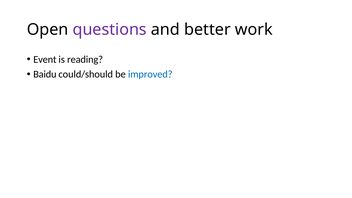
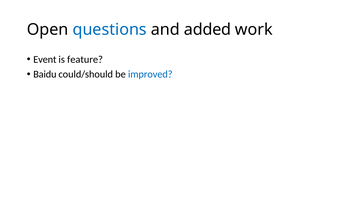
questions colour: purple -> blue
better: better -> added
reading: reading -> feature
